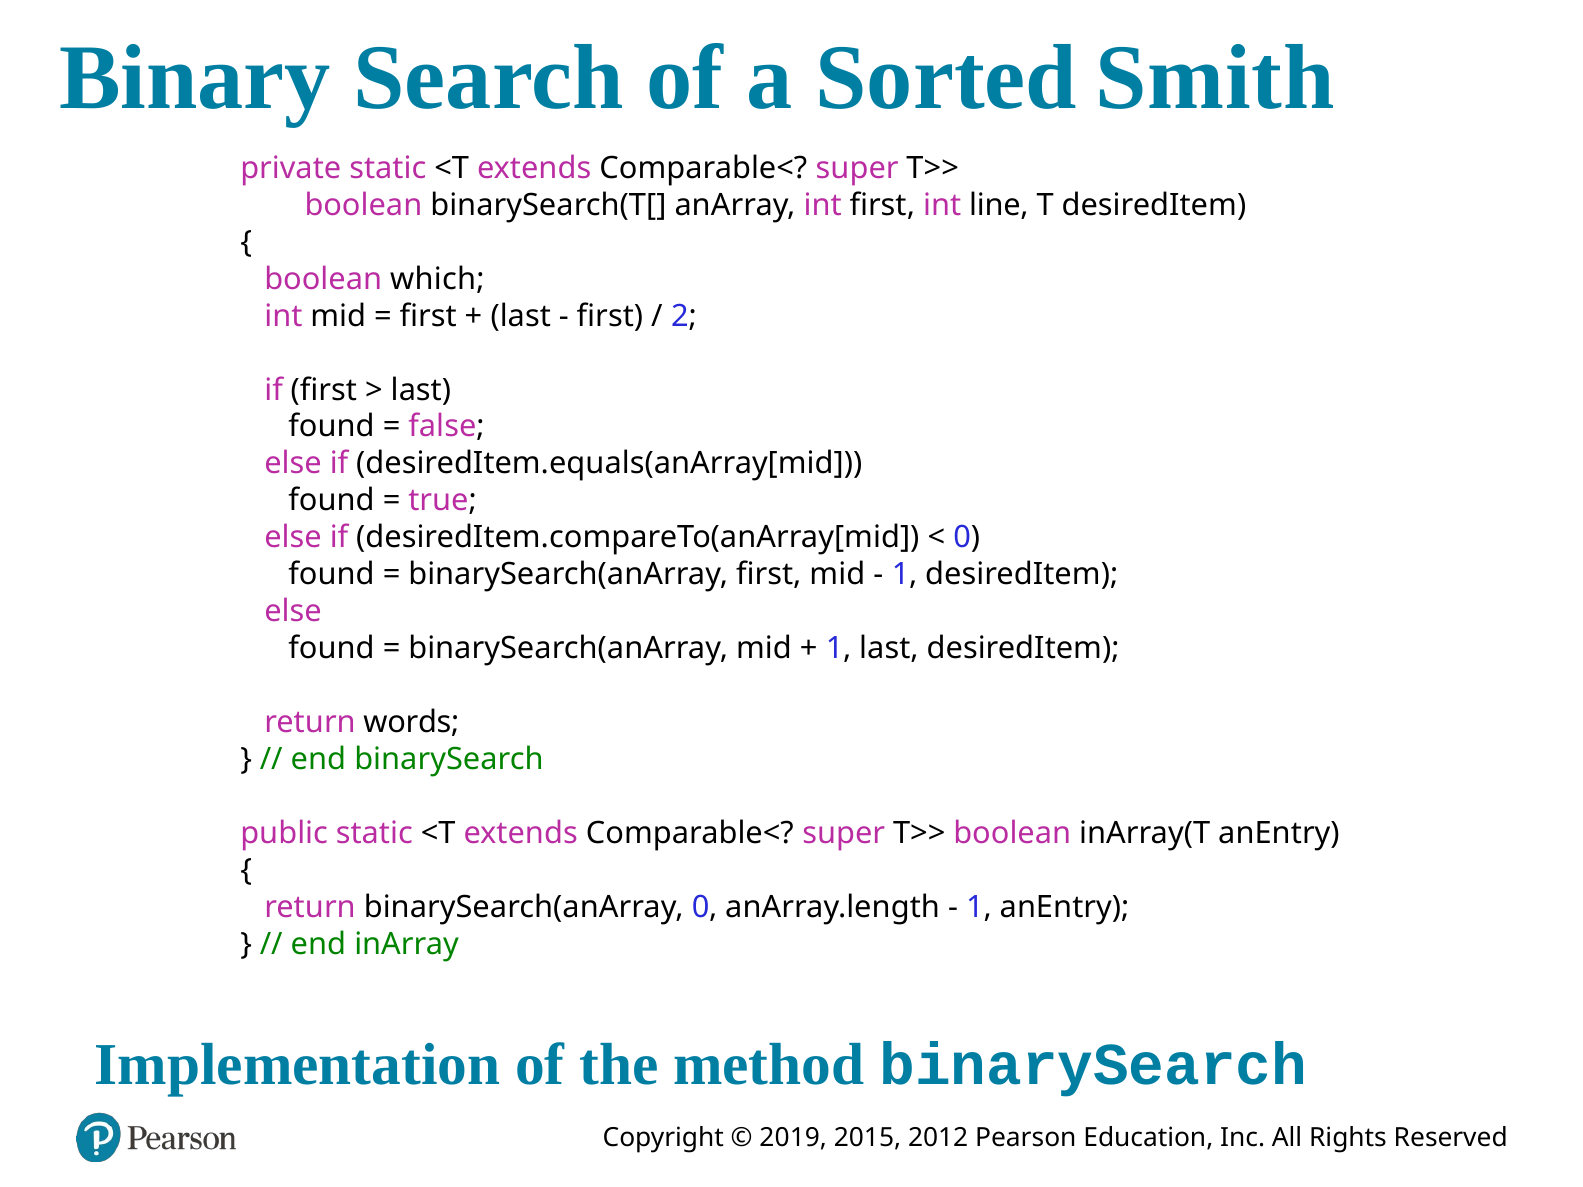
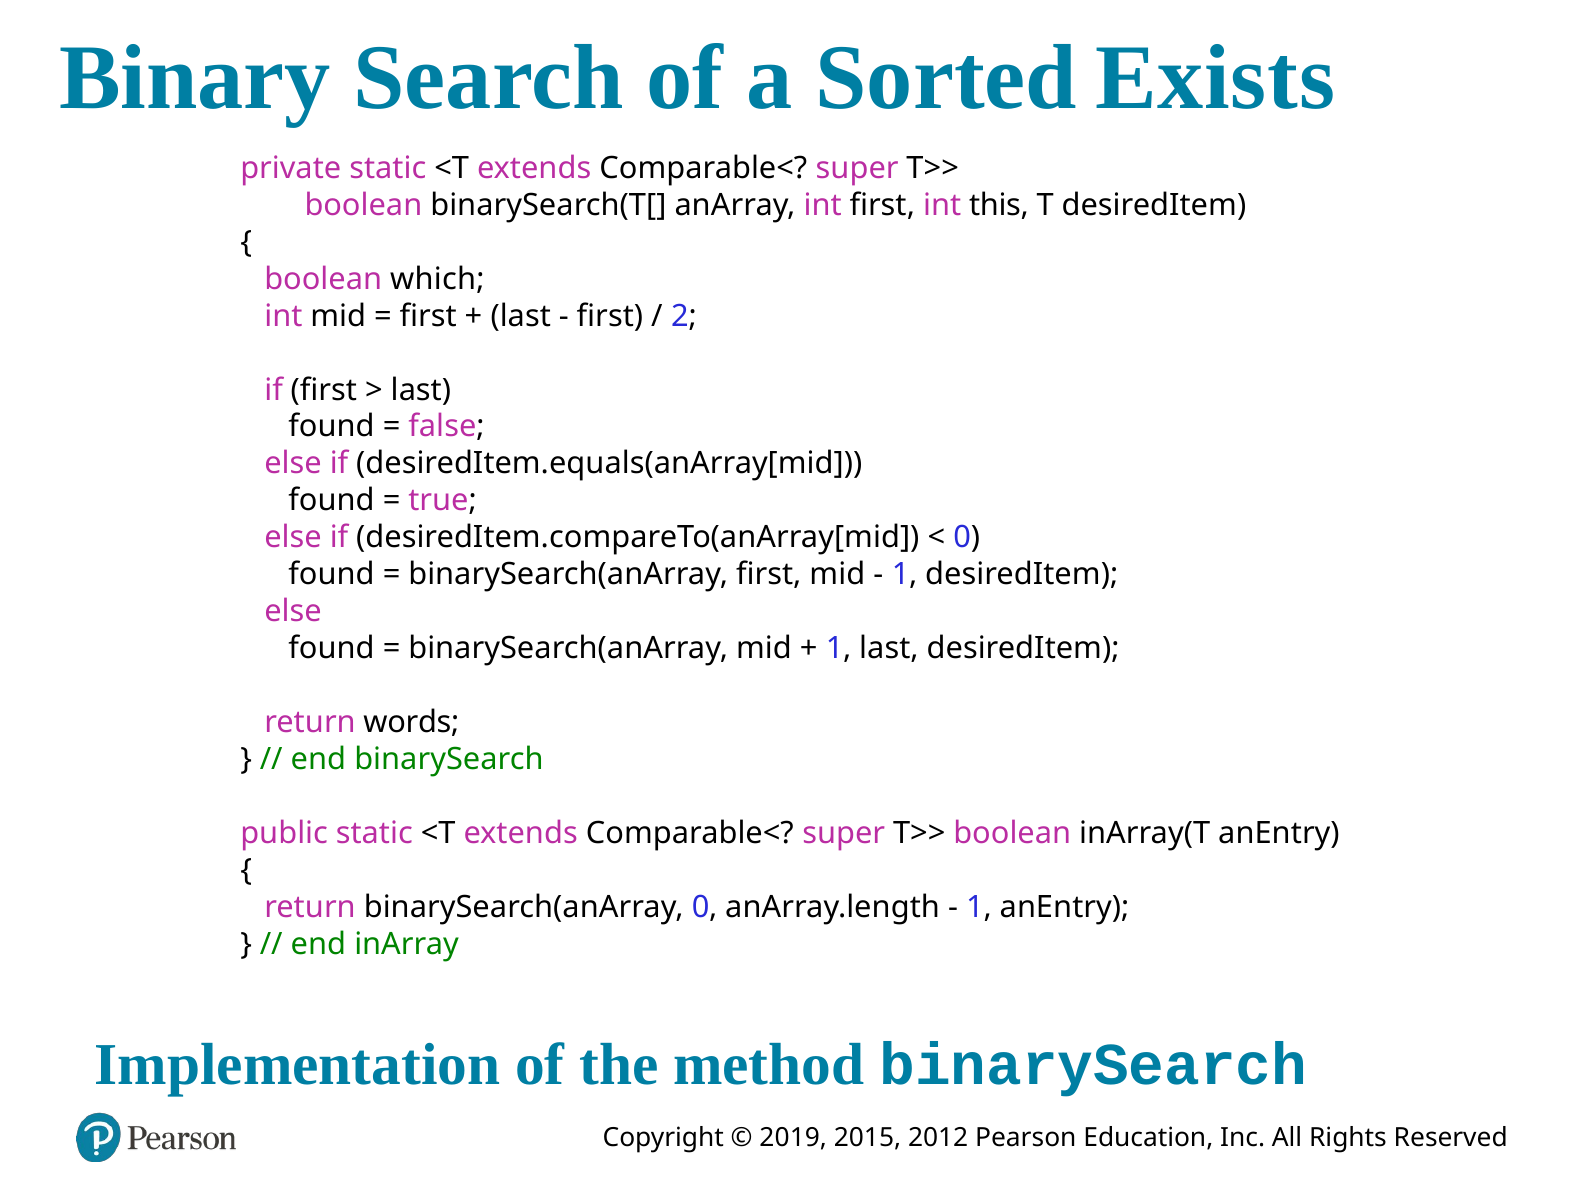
Smith: Smith -> Exists
line: line -> this
